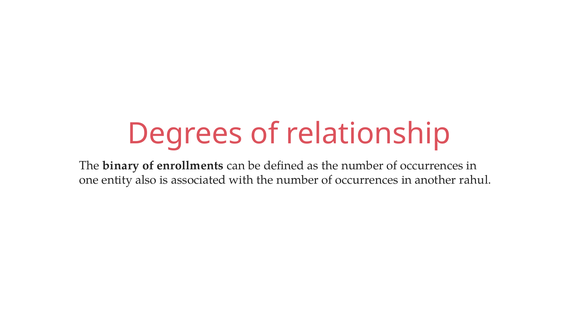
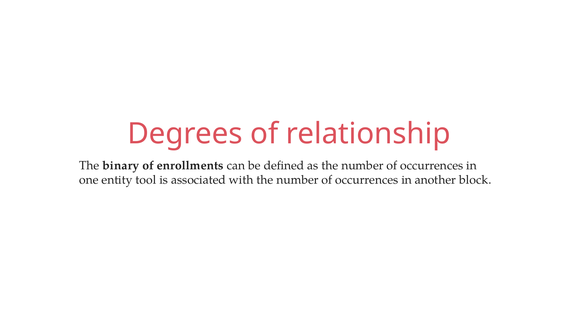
also: also -> tool
rahul: rahul -> block
